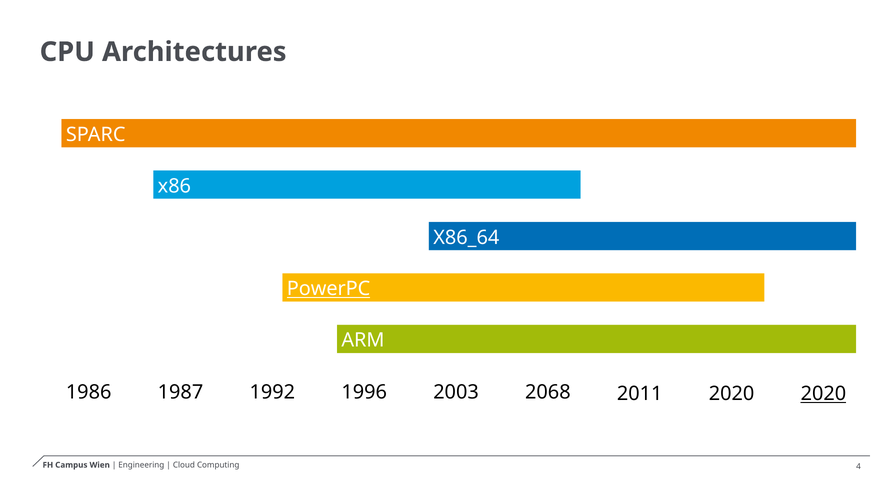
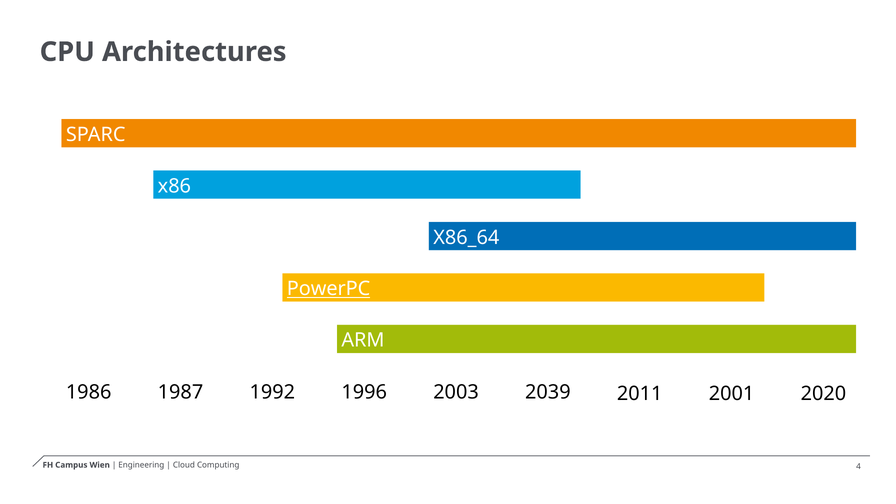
2068: 2068 -> 2039
1992 2020: 2020 -> 2001
2020 at (823, 394) underline: present -> none
